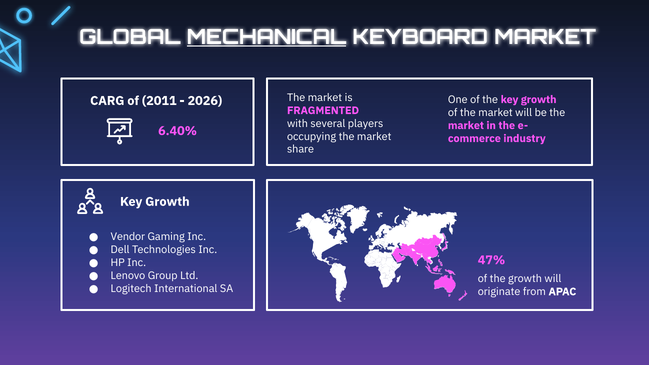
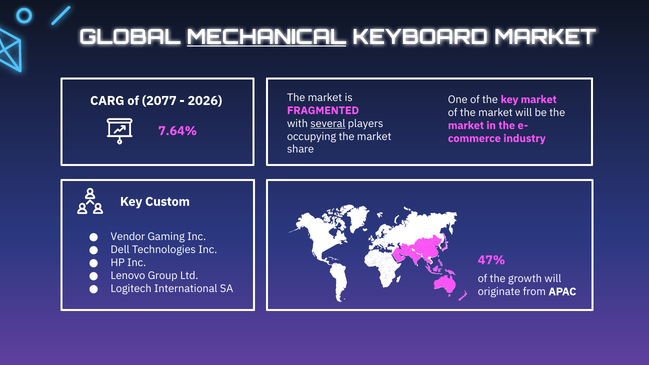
the key growth: growth -> market
2011: 2011 -> 2077
several underline: none -> present
6.40%: 6.40% -> 7.64%
Growth at (167, 202): Growth -> Custom
